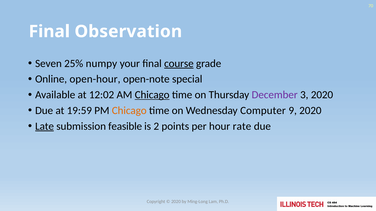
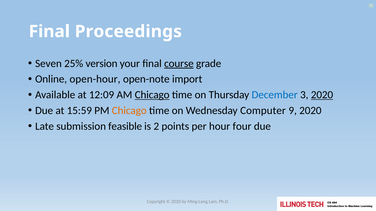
Observation: Observation -> Proceedings
numpy: numpy -> version
special: special -> import
12:02: 12:02 -> 12:09
December colour: purple -> blue
2020 at (322, 95) underline: none -> present
19:59: 19:59 -> 15:59
Late underline: present -> none
rate: rate -> four
